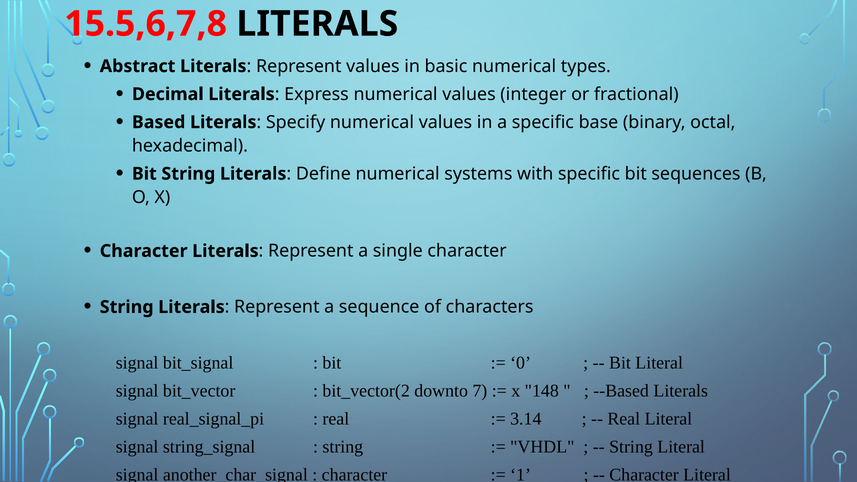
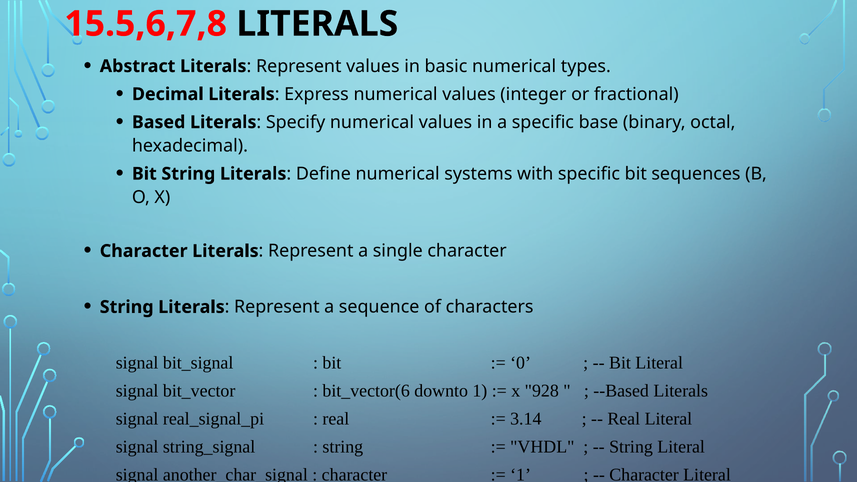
bit_vector(2: bit_vector(2 -> bit_vector(6
downto 7: 7 -> 1
148: 148 -> 928
